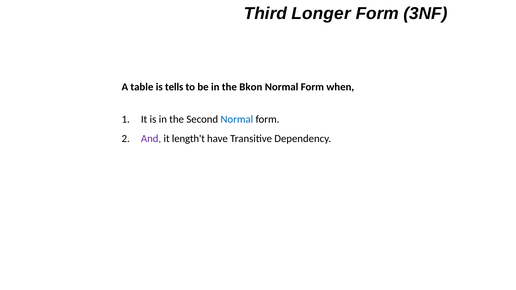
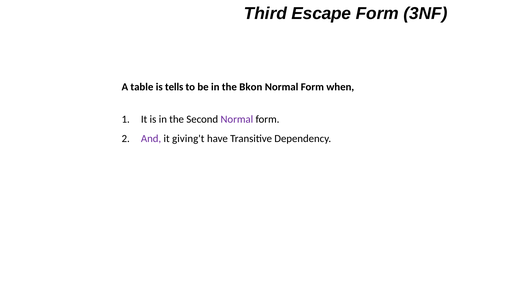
Longer: Longer -> Escape
Normal at (237, 119) colour: blue -> purple
length't: length't -> giving't
